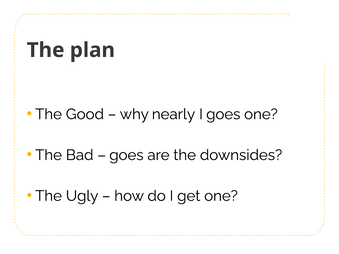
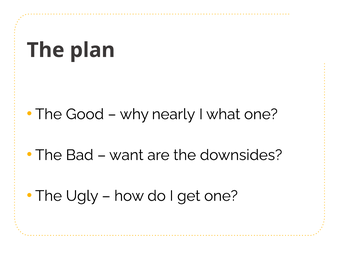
I goes: goes -> what
goes at (126, 155): goes -> want
